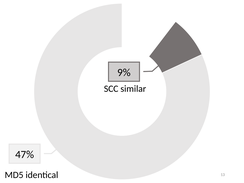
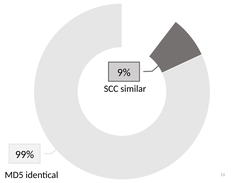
47%: 47% -> 99%
